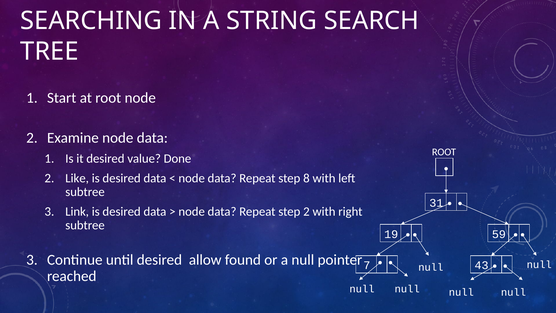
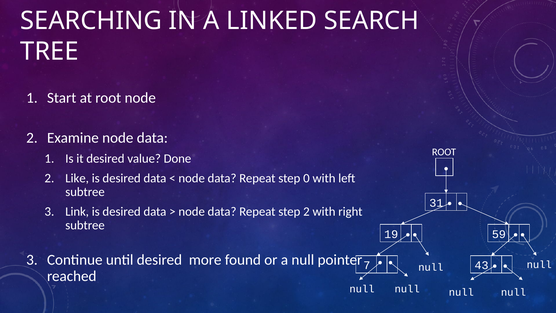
STRING: STRING -> LINKED
8: 8 -> 0
allow: allow -> more
